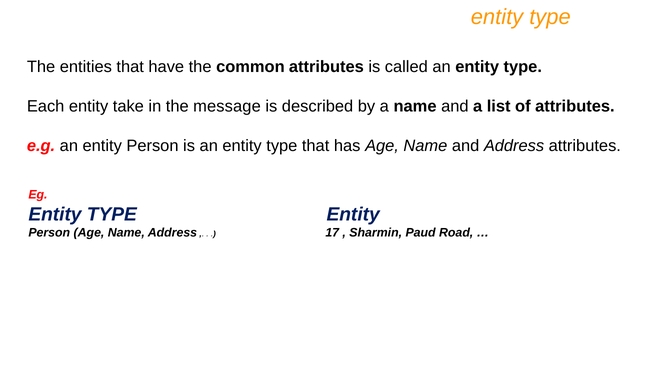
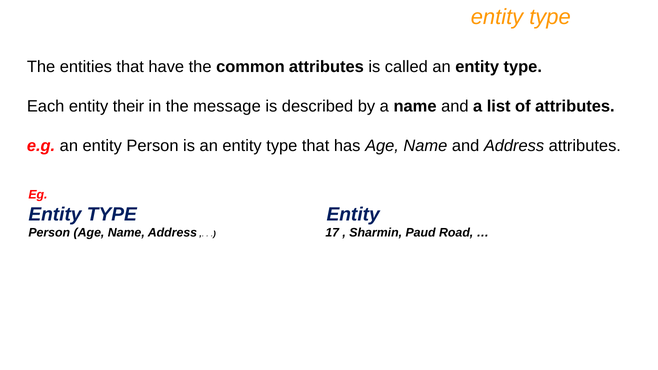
take: take -> their
